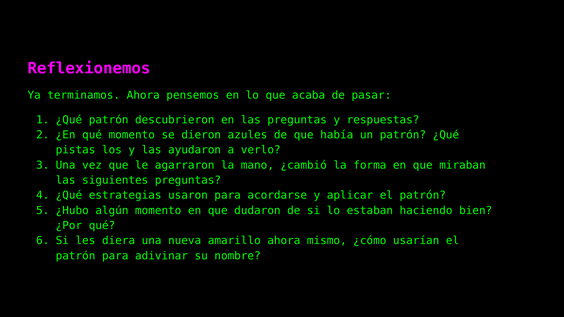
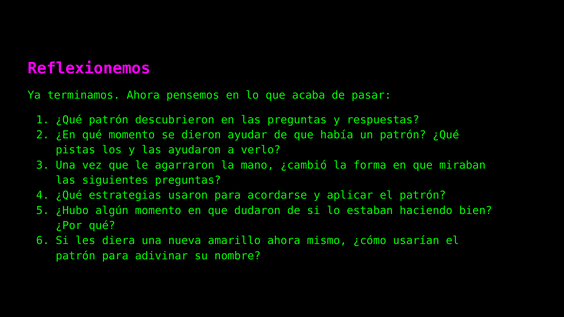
azules: azules -> ayudar
